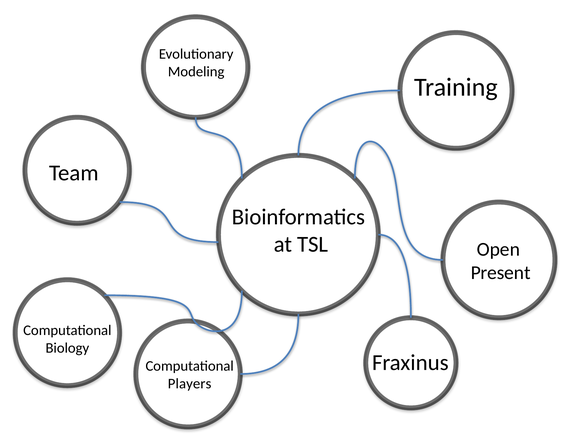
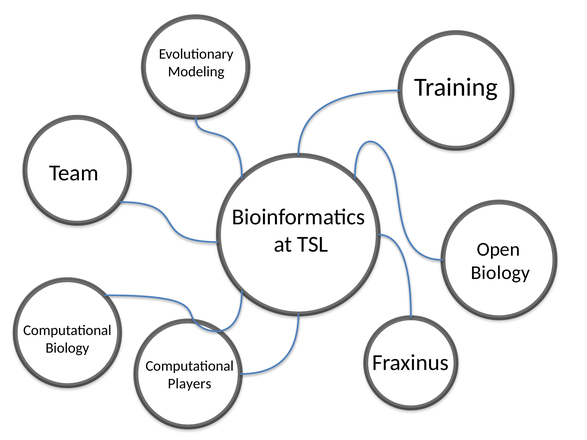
Present at (501, 273): Present -> Biology
